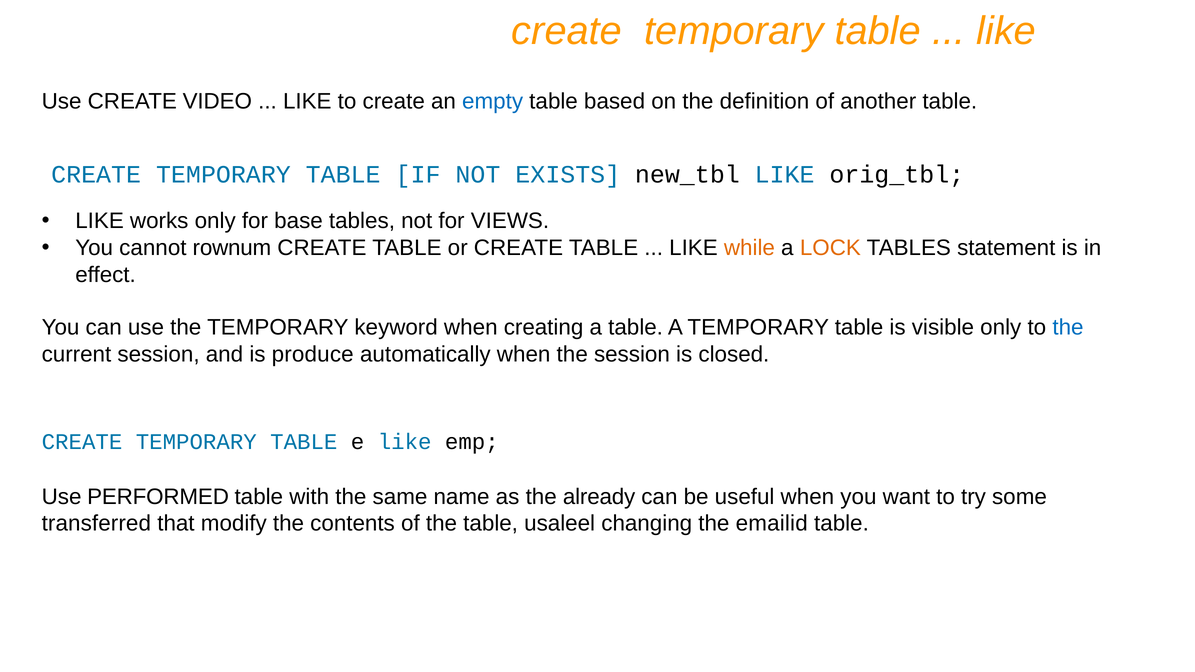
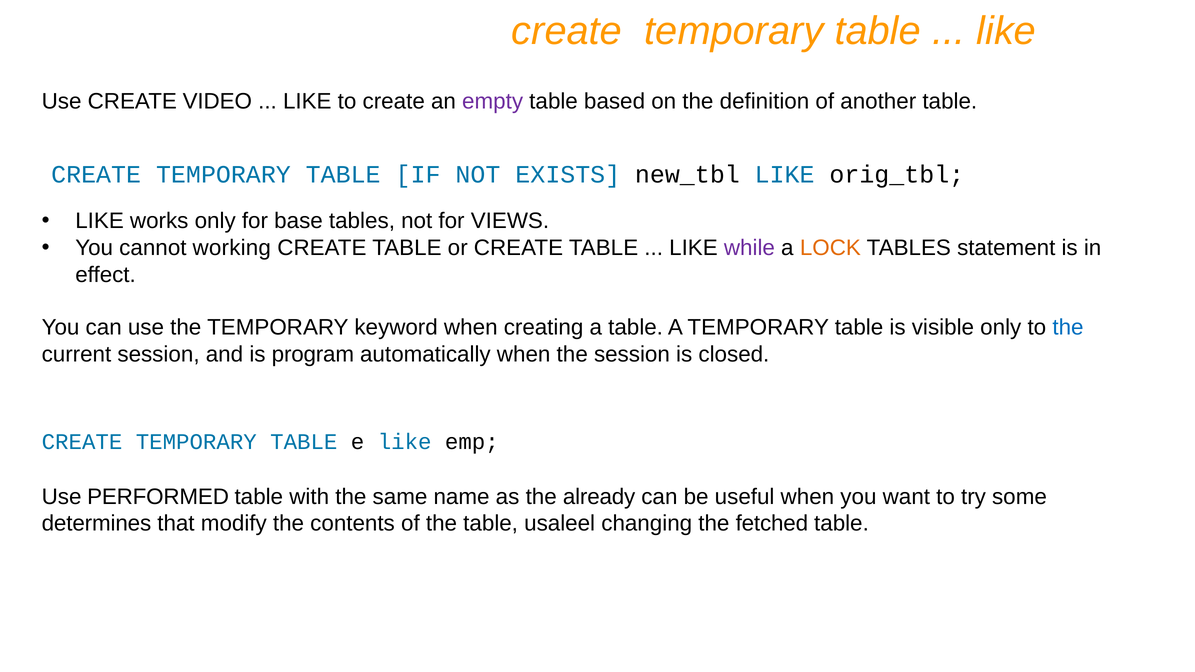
empty colour: blue -> purple
rownum: rownum -> working
while colour: orange -> purple
produce: produce -> program
transferred: transferred -> determines
emailid: emailid -> fetched
